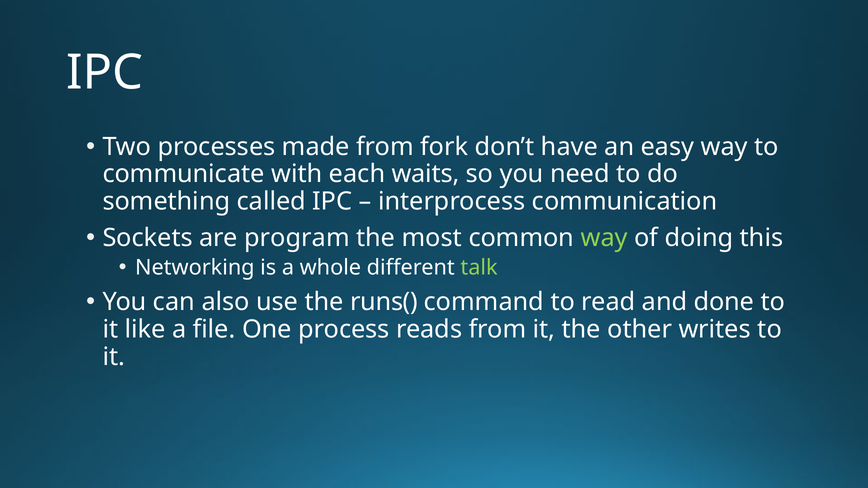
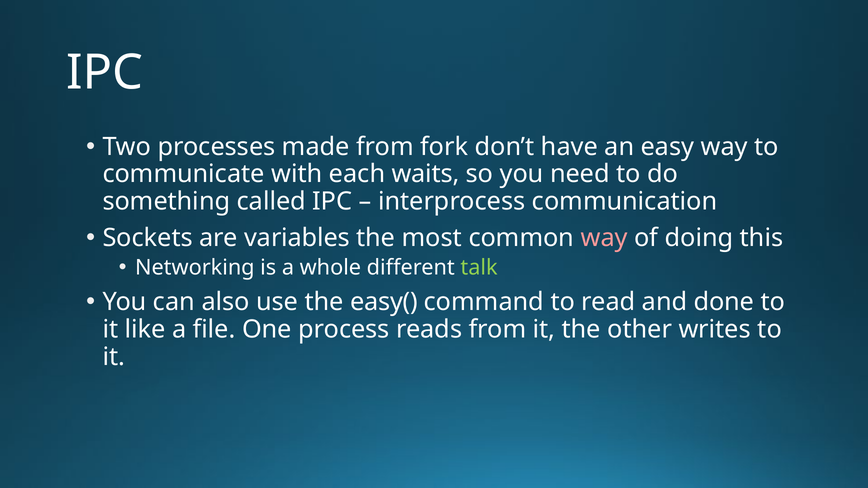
program: program -> variables
way at (604, 238) colour: light green -> pink
runs(: runs( -> easy(
